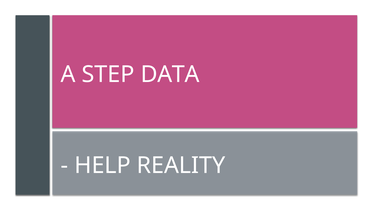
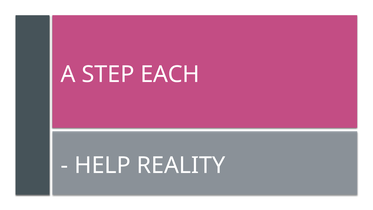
DATA: DATA -> EACH
